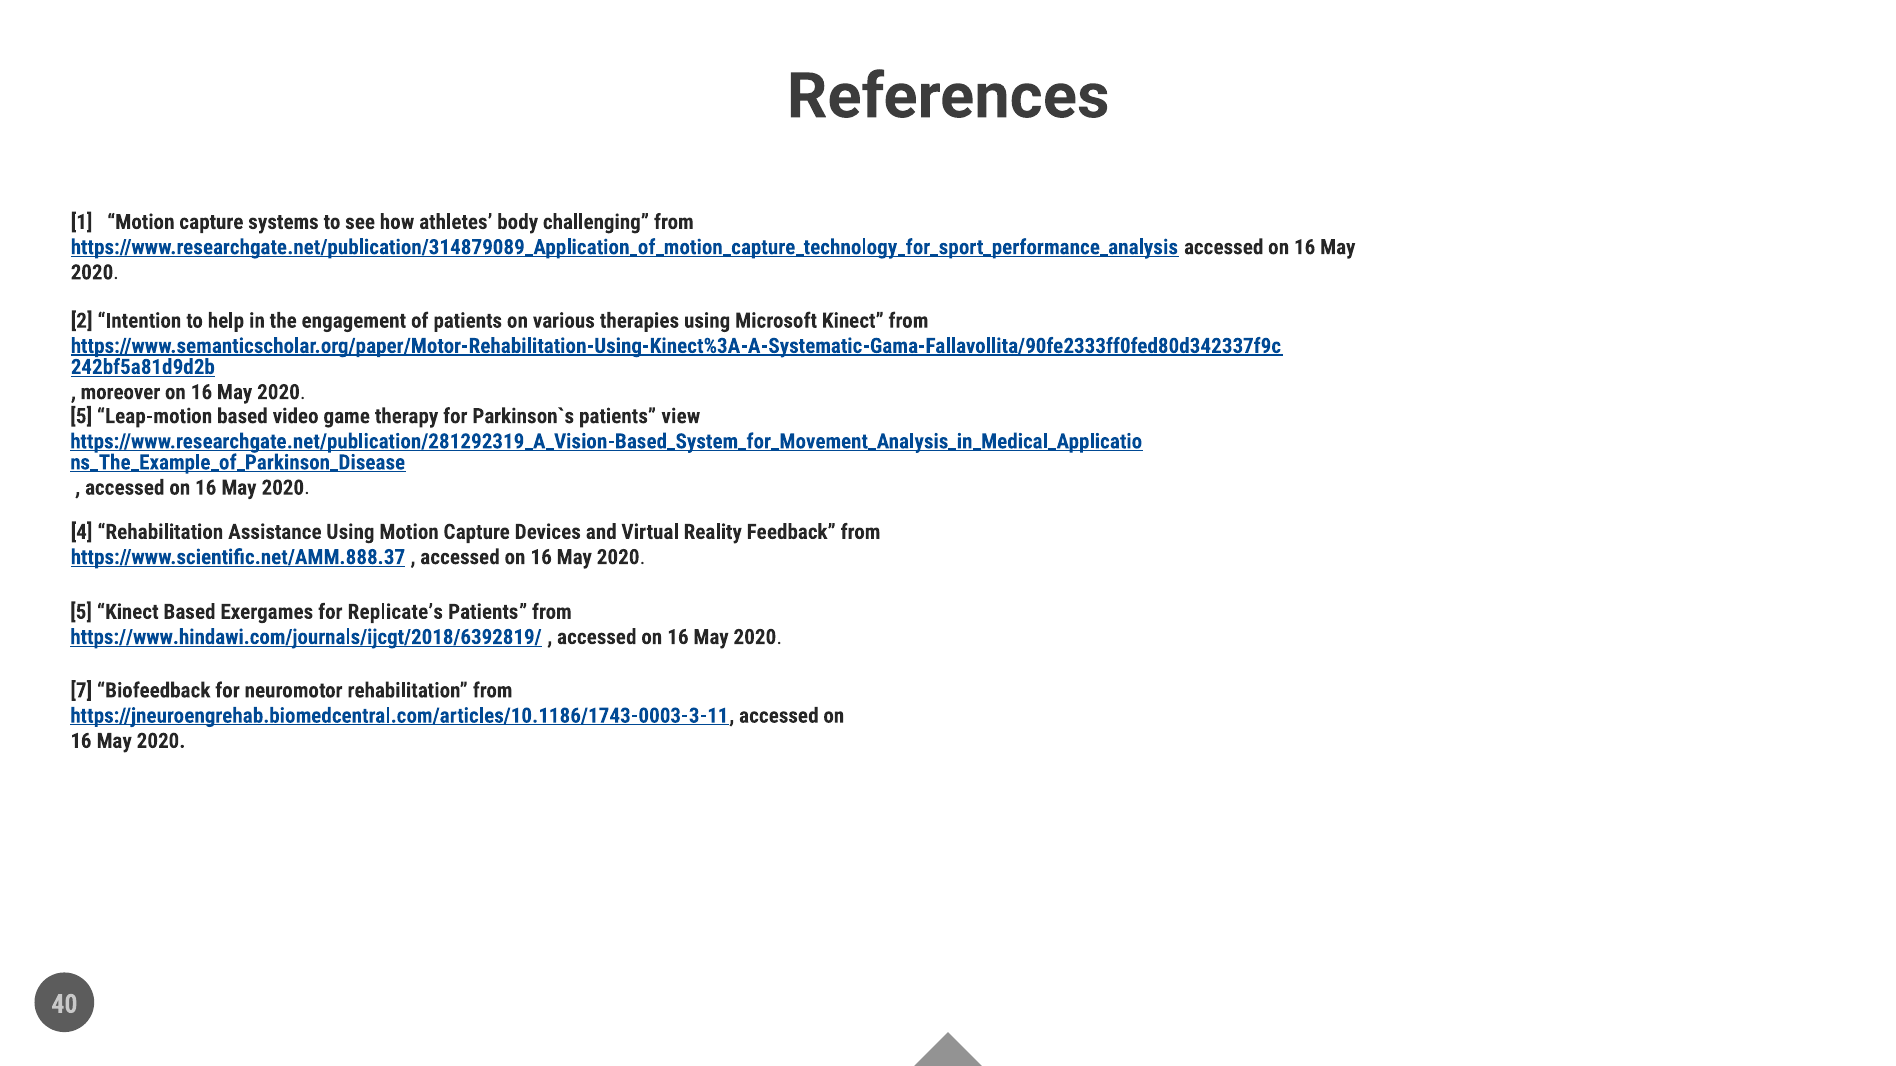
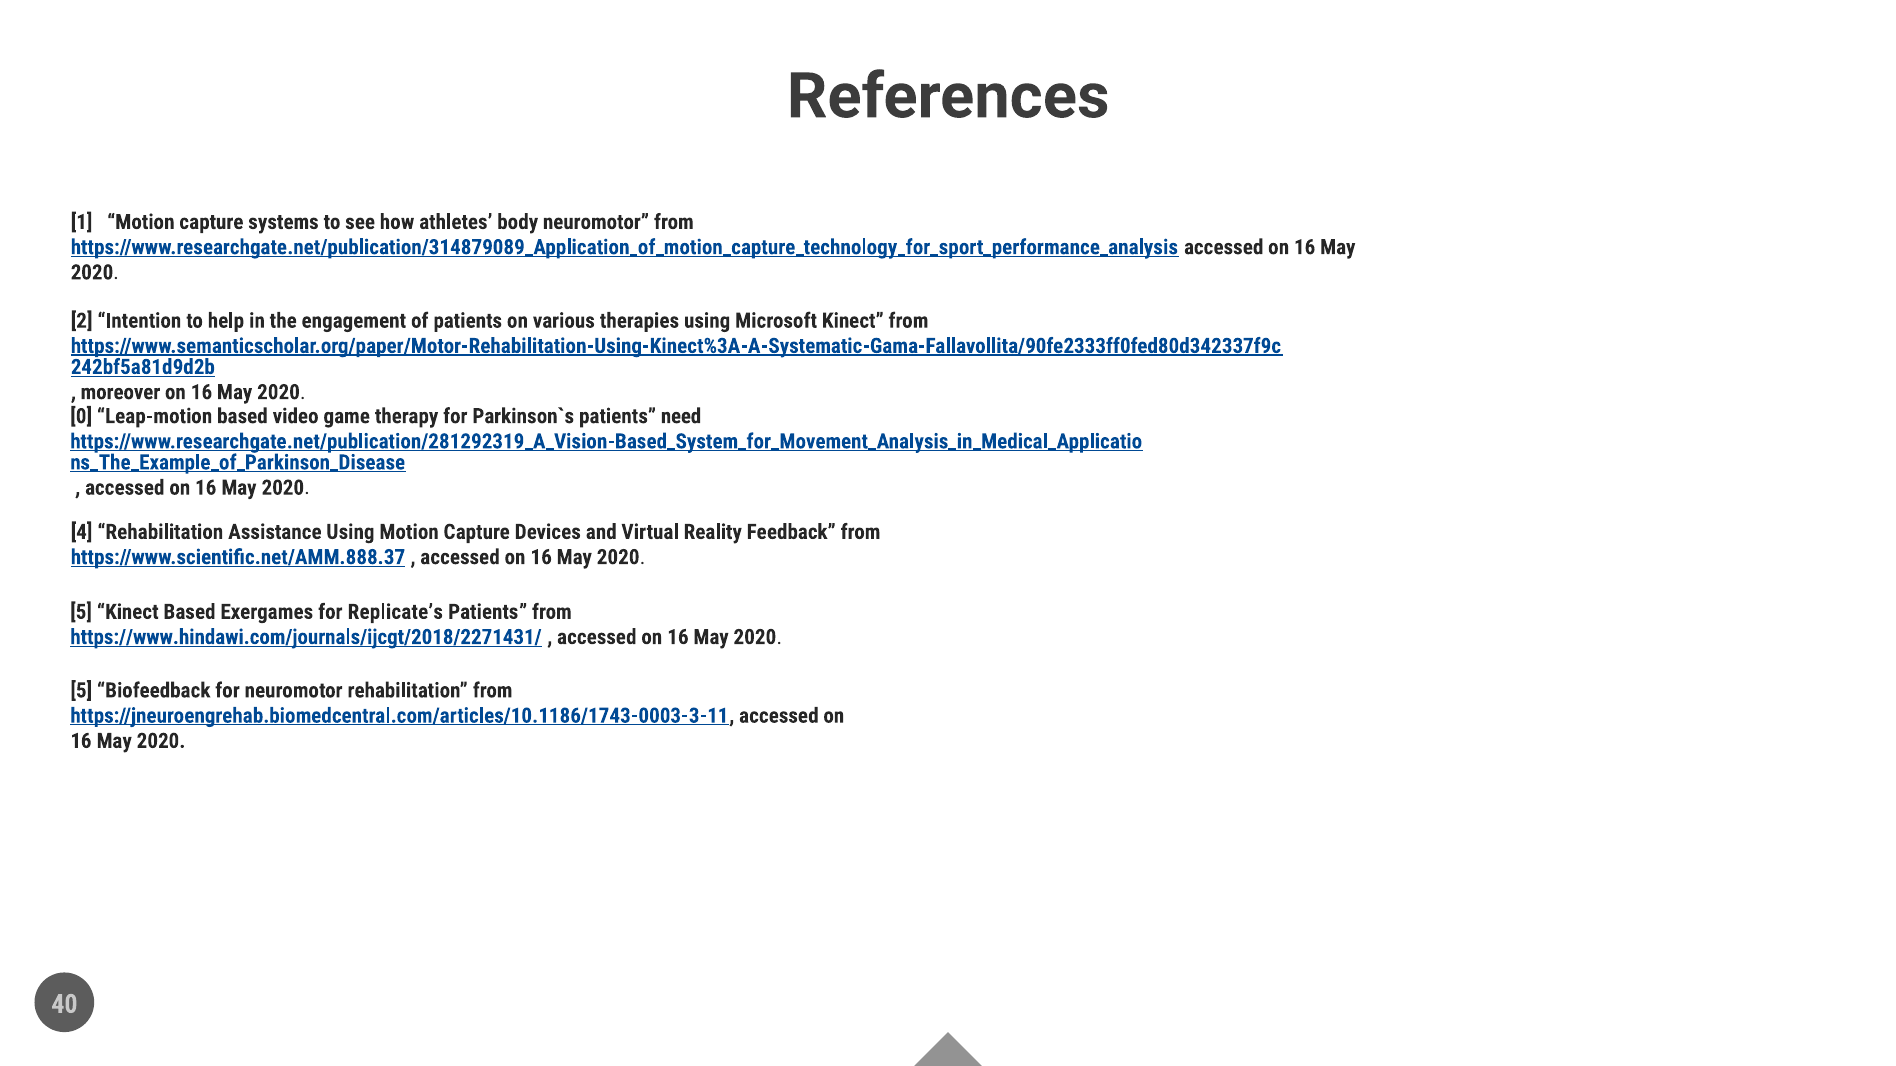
body challenging: challenging -> neuromotor
5 at (81, 416): 5 -> 0
view: view -> need
https://www.hindawi.com/journals/ijcgt/2018/6392819/: https://www.hindawi.com/journals/ijcgt/2018/6392819/ -> https://www.hindawi.com/journals/ijcgt/2018/2271431/
7 at (81, 691): 7 -> 5
